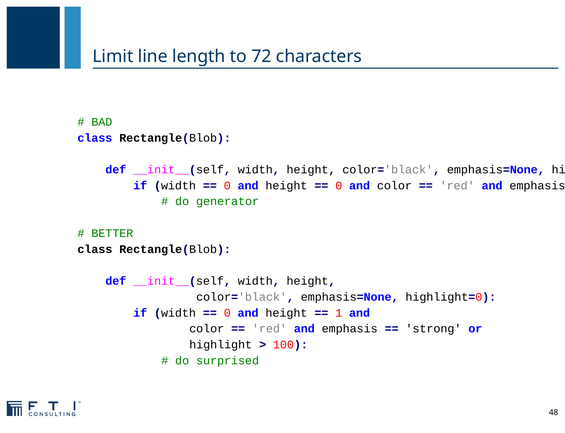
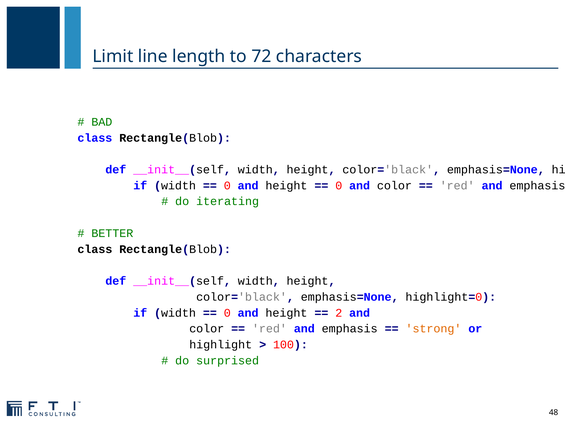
generator: generator -> iterating
1: 1 -> 2
strong at (433, 329) colour: black -> orange
